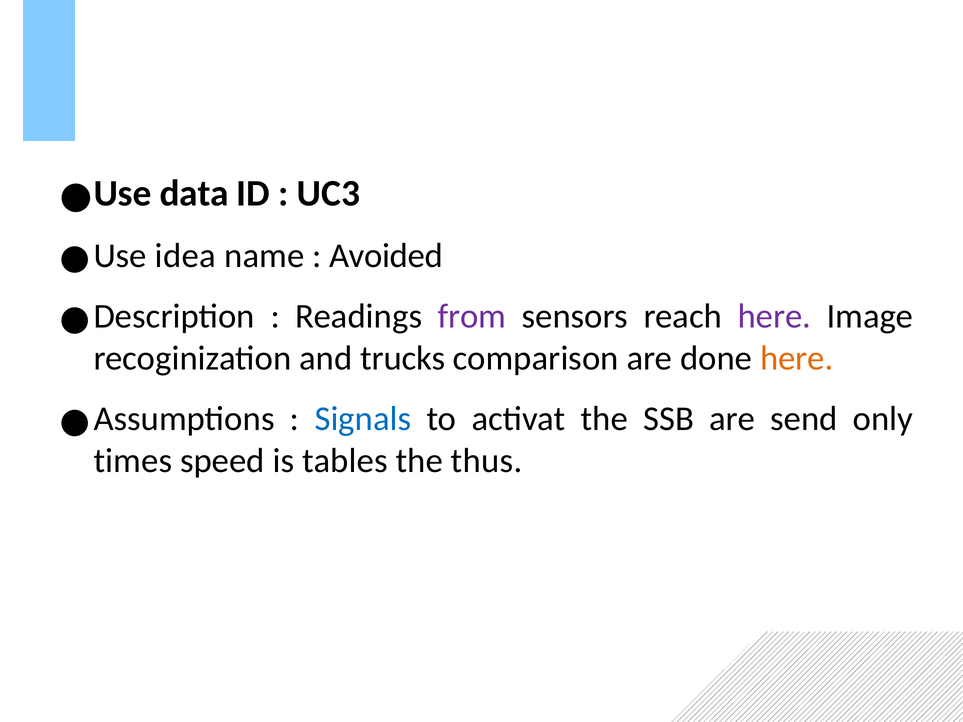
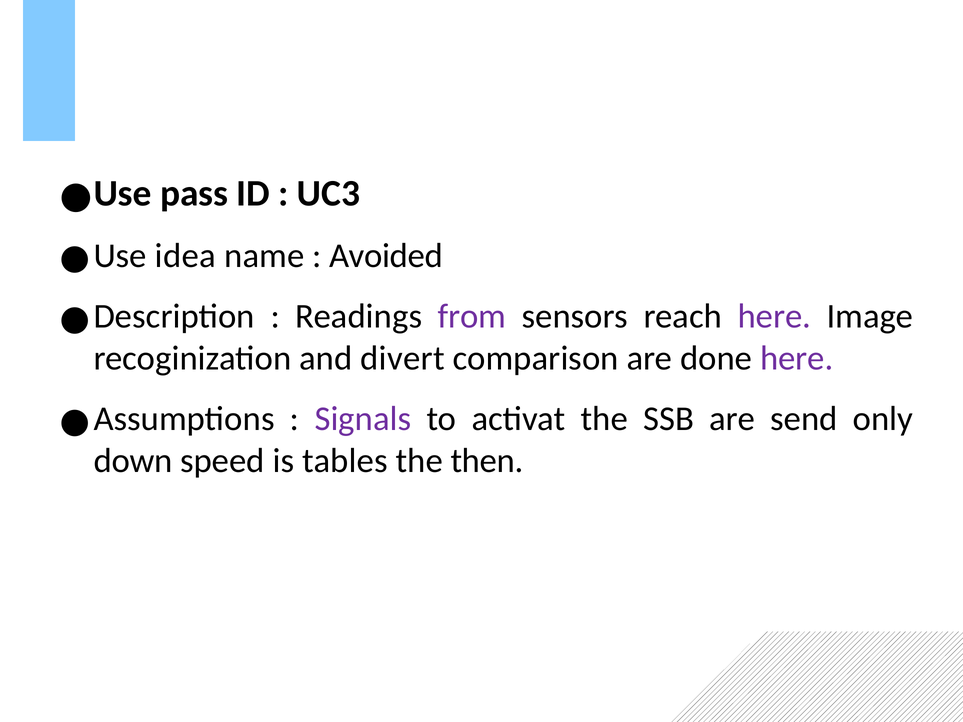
data: data -> pass
trucks: trucks -> divert
here at (797, 358) colour: orange -> purple
Signals colour: blue -> purple
times: times -> down
thus: thus -> then
